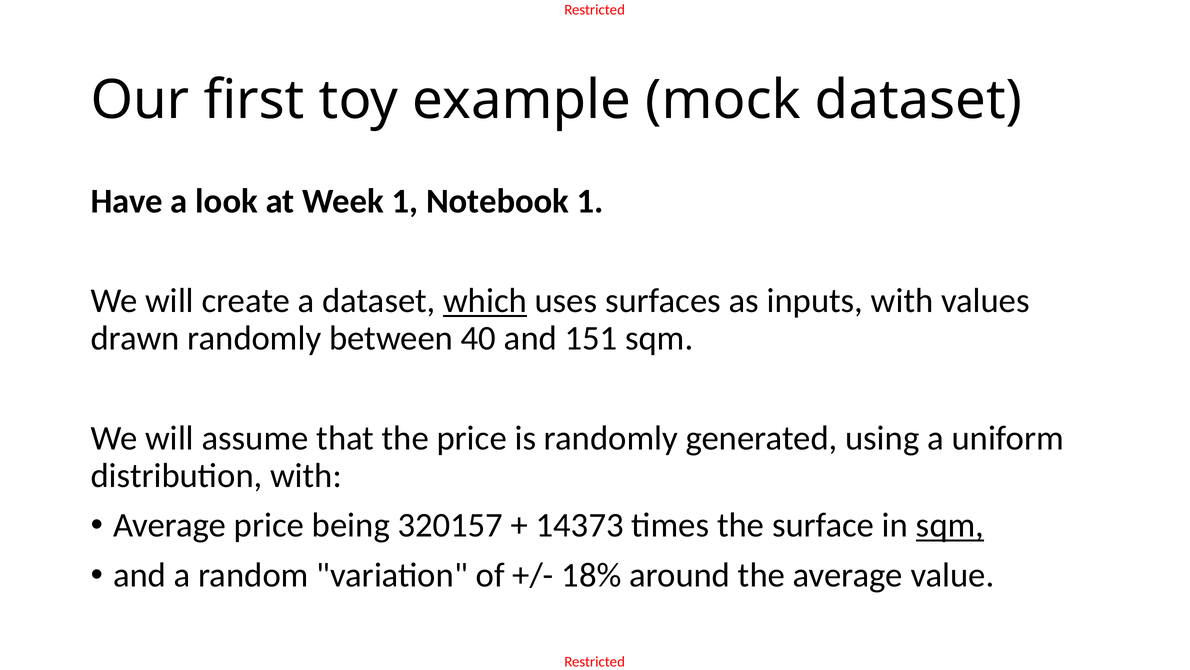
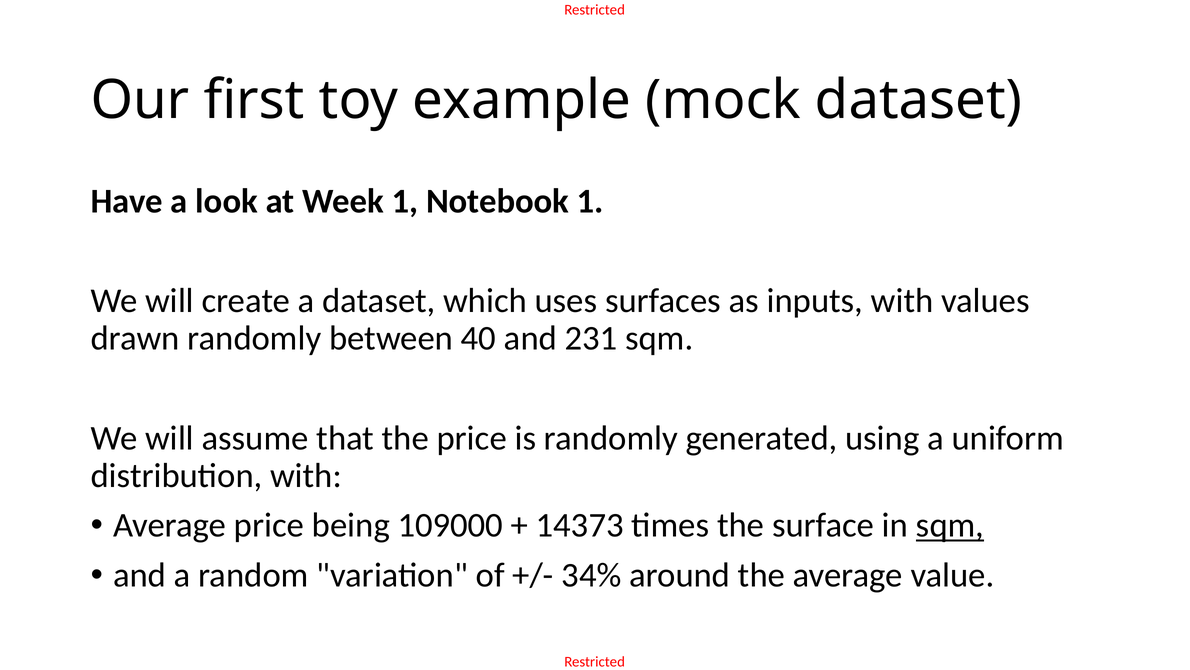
which underline: present -> none
151: 151 -> 231
320157: 320157 -> 109000
18%: 18% -> 34%
